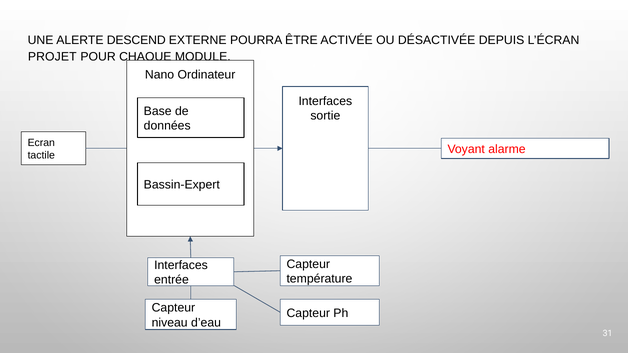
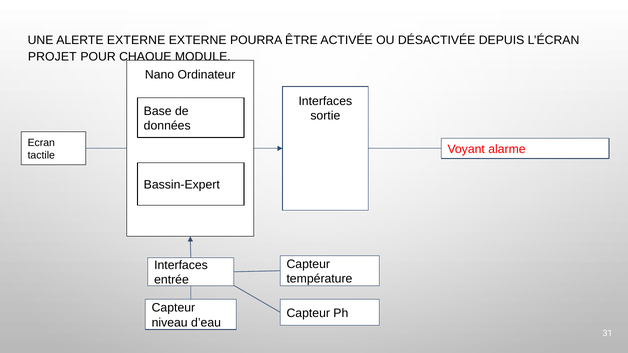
ALERTE DESCEND: DESCEND -> EXTERNE
